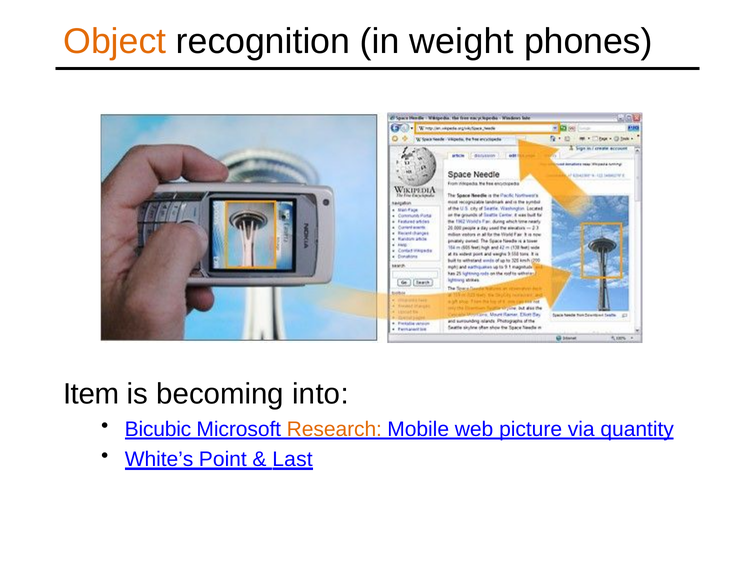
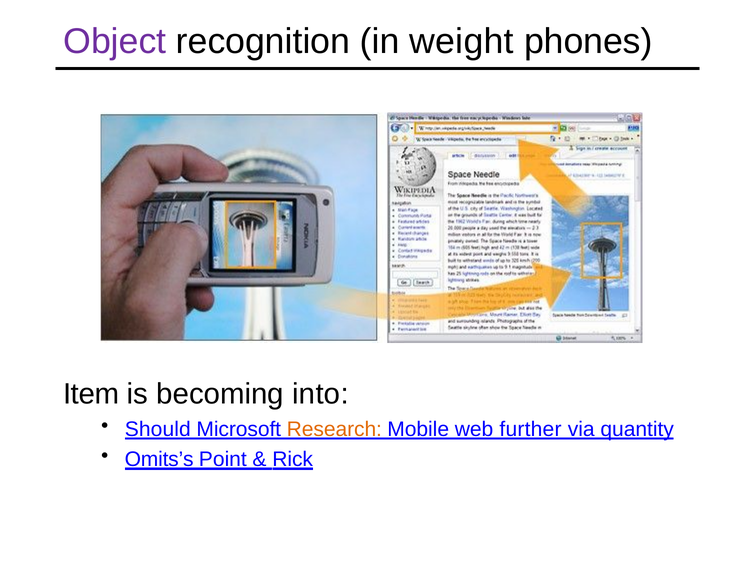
Object colour: orange -> purple
Bicubic: Bicubic -> Should
picture: picture -> further
White’s: White’s -> Omits’s
Last: Last -> Rick
